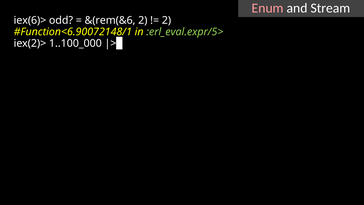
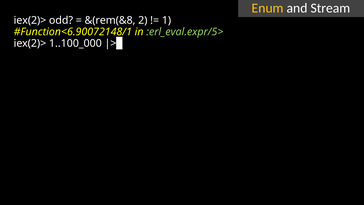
Enum colour: pink -> yellow
iex(6)> at (30, 20): iex(6)> -> iex(2)>
&(rem(&6: &(rem(&6 -> &(rem(&8
2 at (166, 20): 2 -> 1
